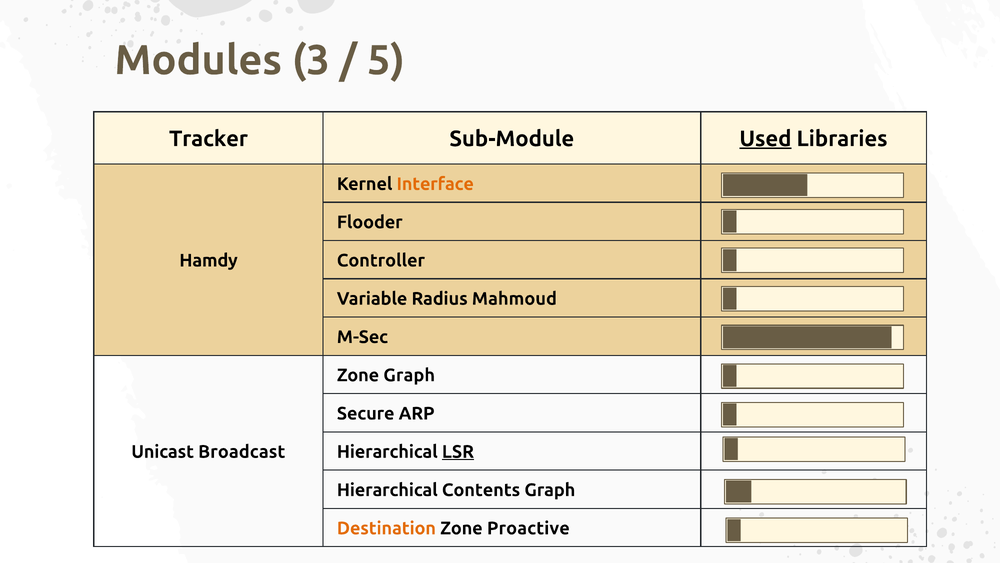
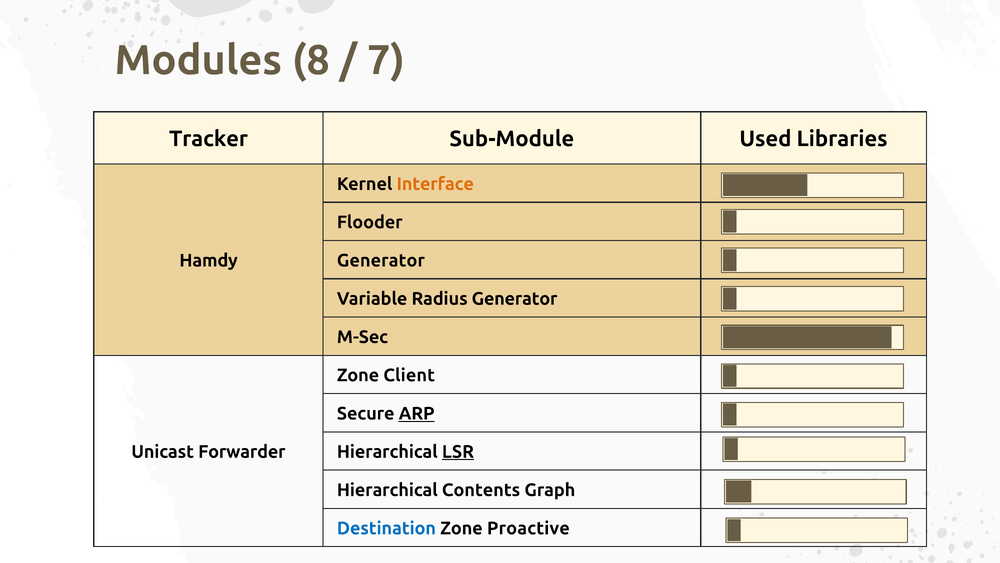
3: 3 -> 8
5: 5 -> 7
Used underline: present -> none
Controller at (381, 260): Controller -> Generator
Radius Mahmoud: Mahmoud -> Generator
Zone Graph: Graph -> Client
ARP underline: none -> present
Broadcast: Broadcast -> Forwarder
Destination colour: orange -> blue
